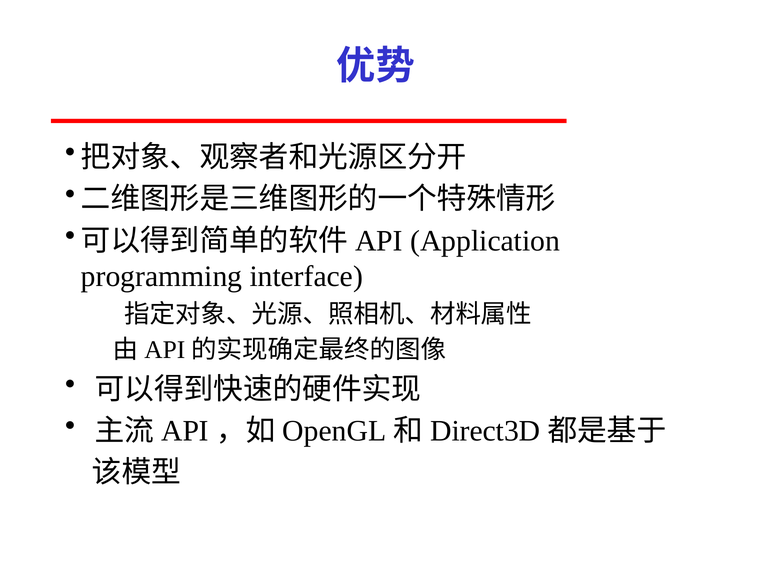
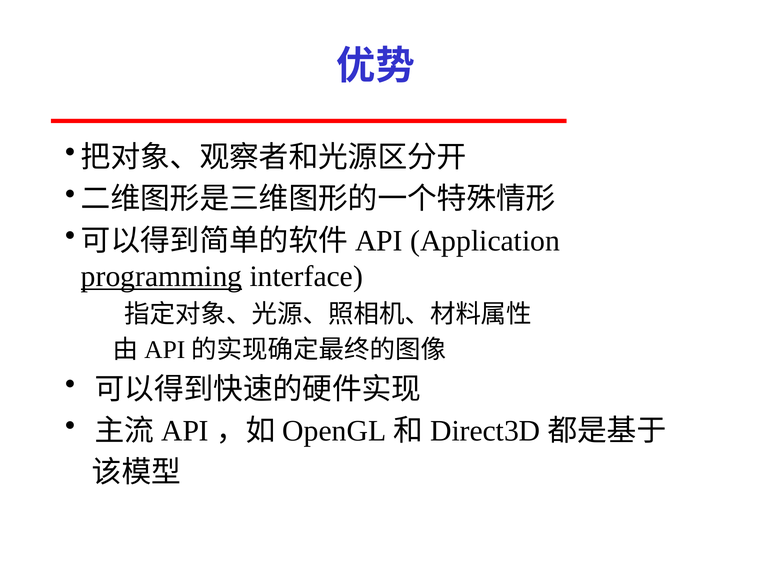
programming underline: none -> present
